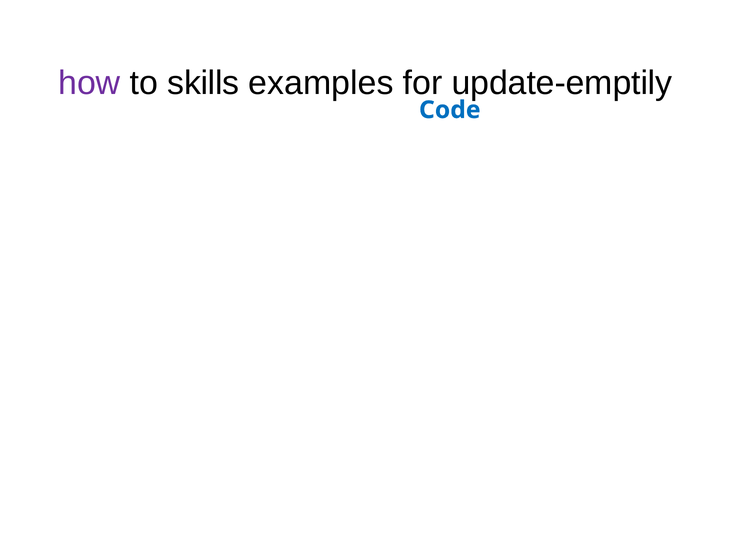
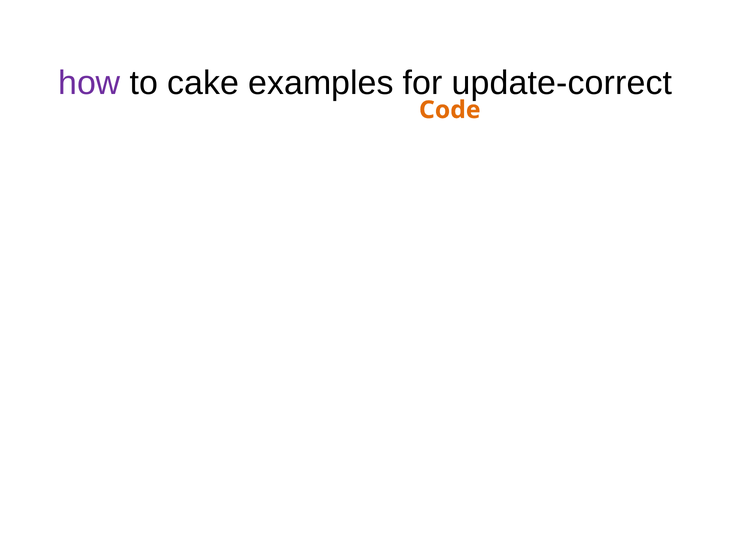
skills: skills -> cake
update-emptily: update-emptily -> update-correct
Code colour: blue -> orange
